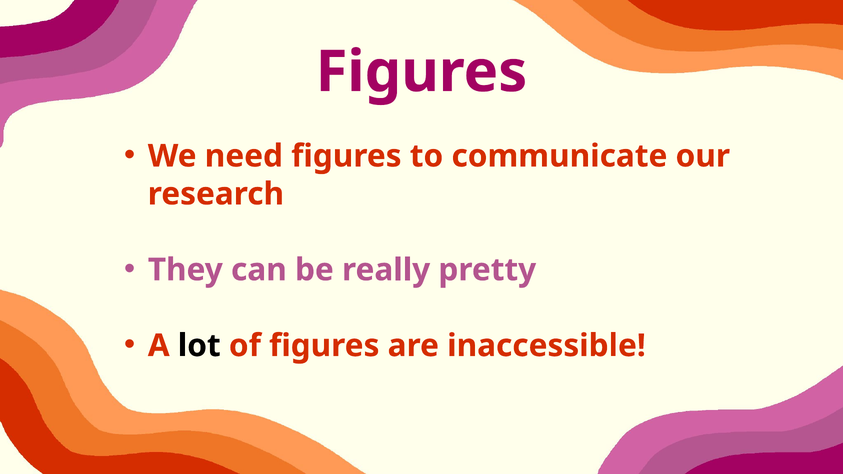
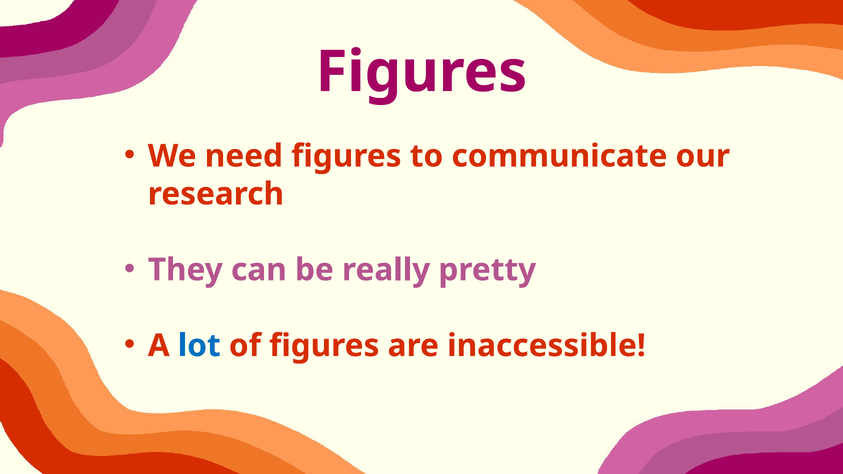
lot colour: black -> blue
